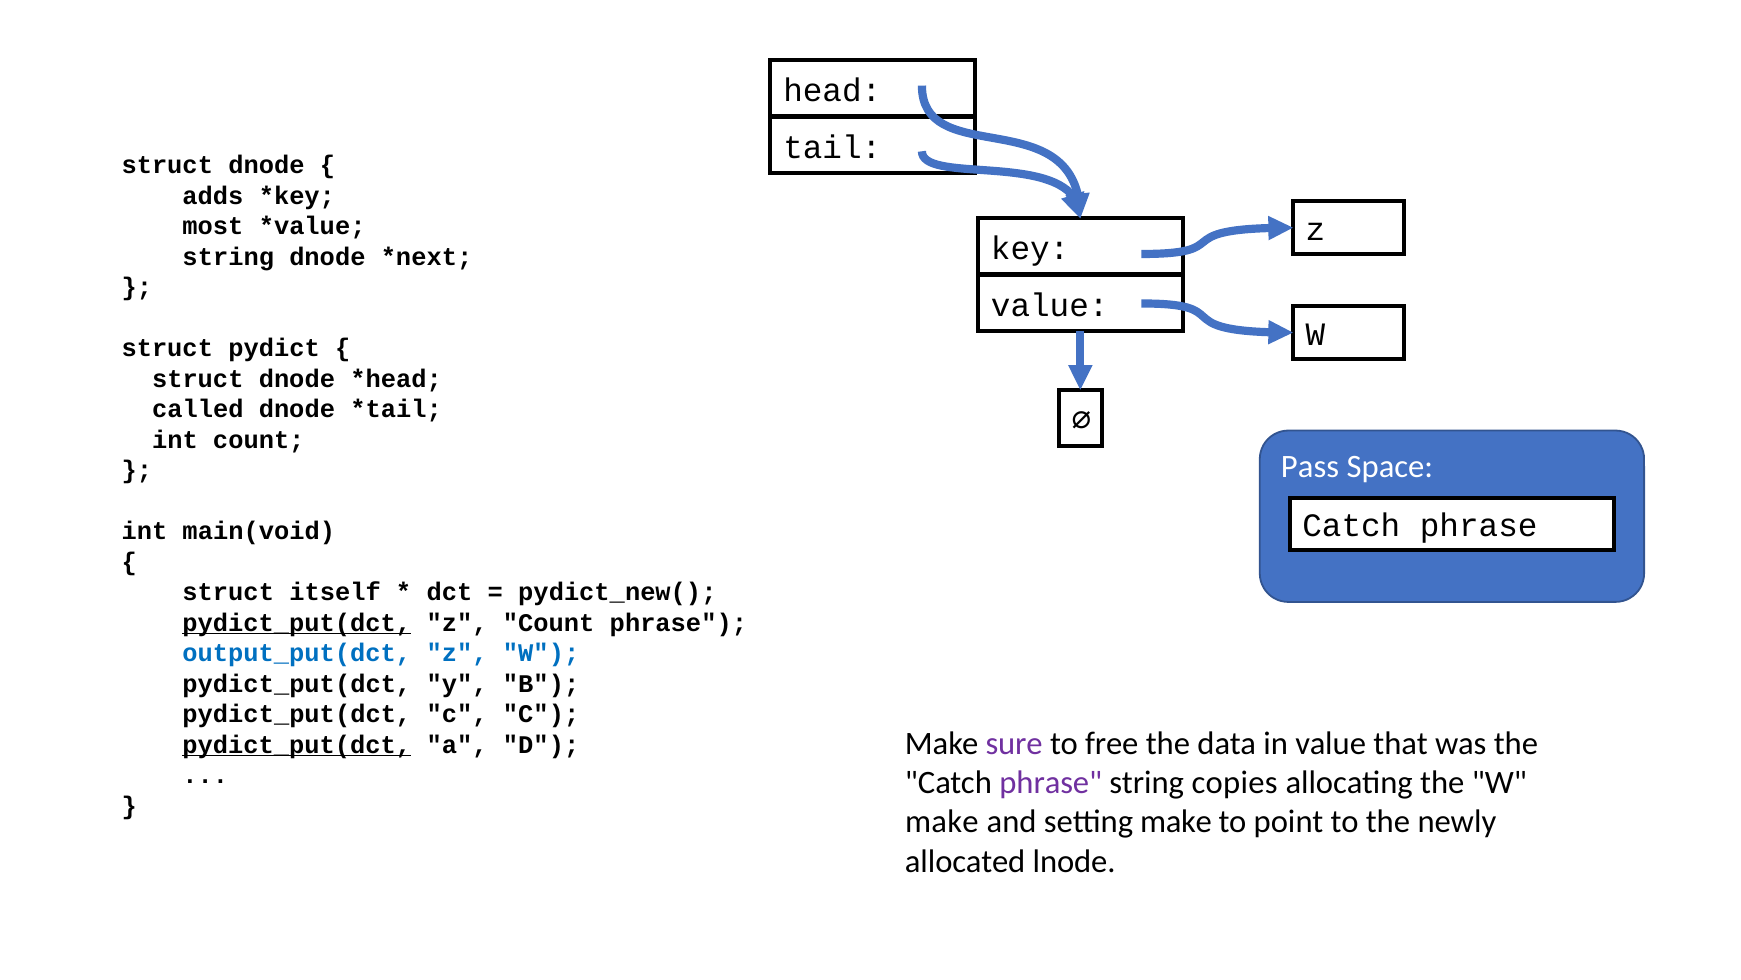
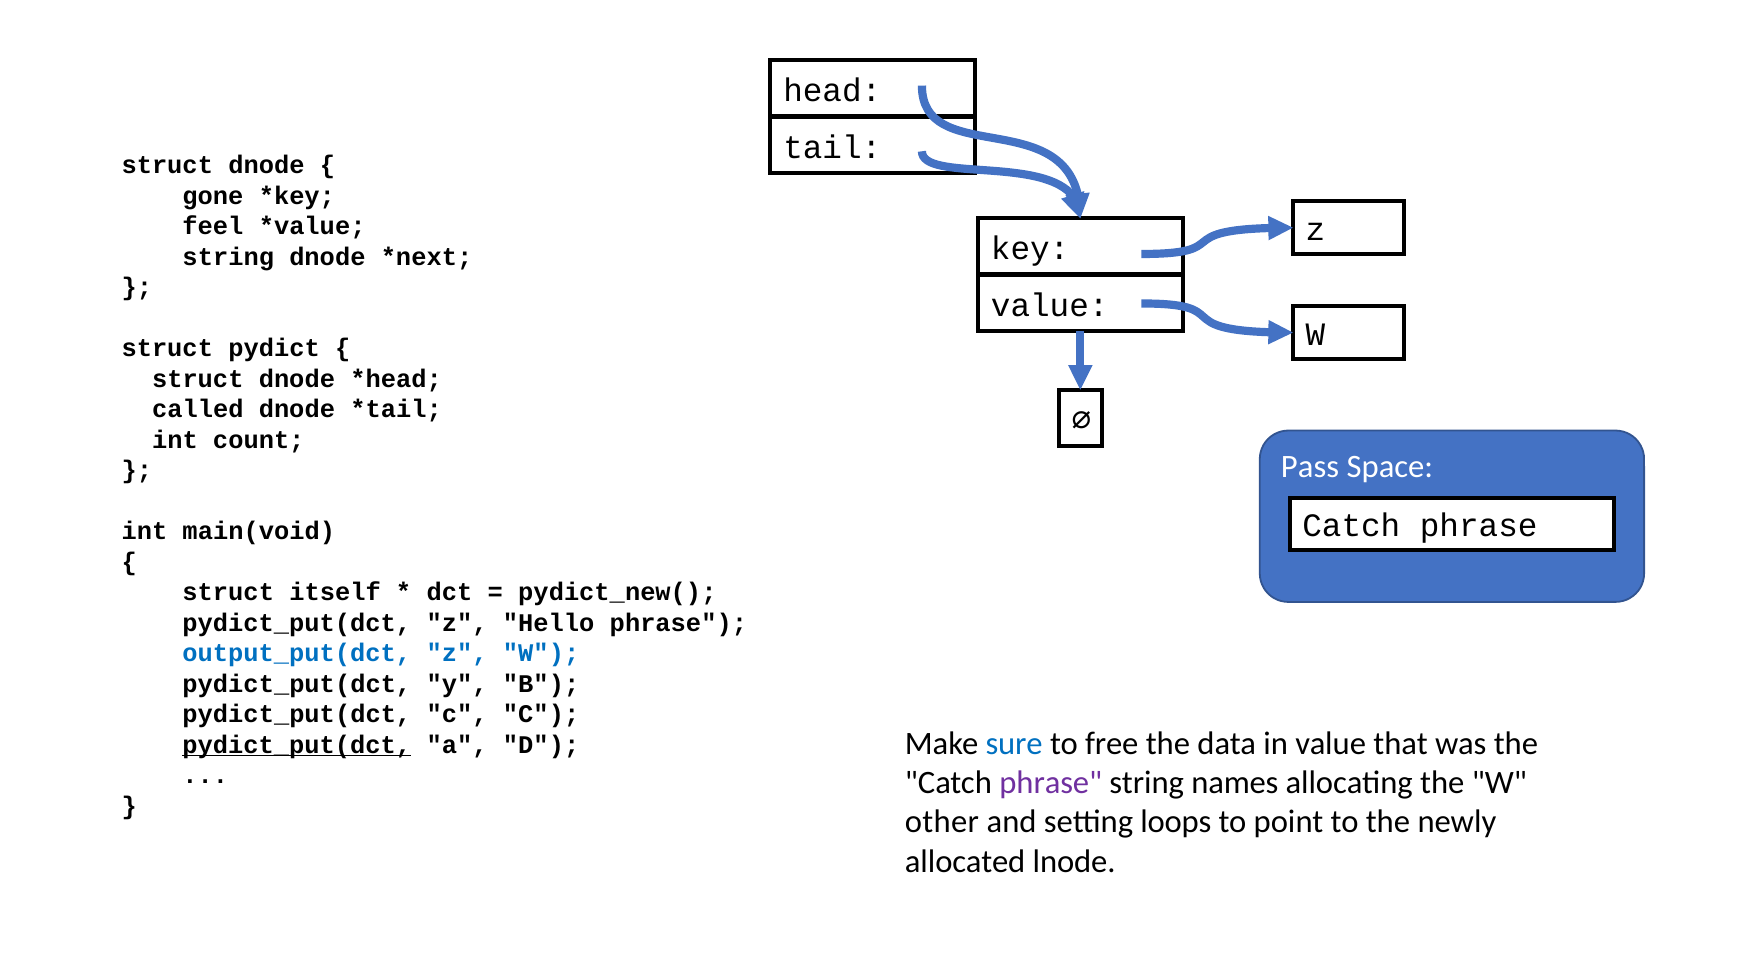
adds: adds -> gone
most: most -> feel
pydict_put(dct at (297, 622) underline: present -> none
z Count: Count -> Hello
sure colour: purple -> blue
copies: copies -> names
make at (942, 822): make -> other
setting make: make -> loops
